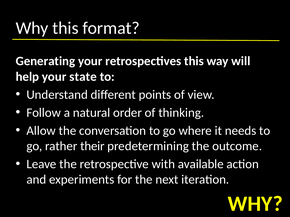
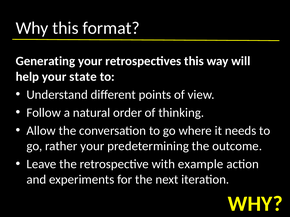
rather their: their -> your
available: available -> example
